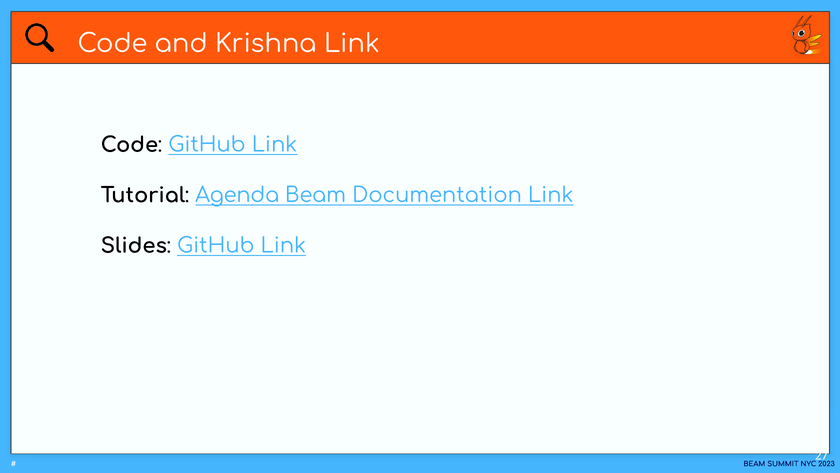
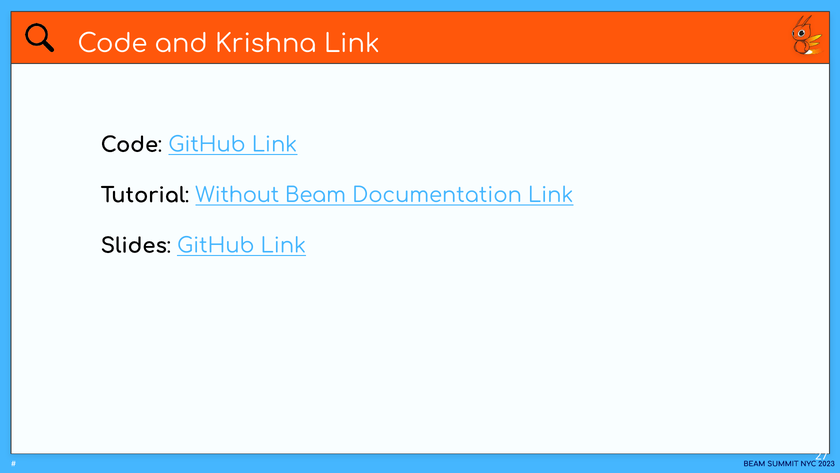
Agenda: Agenda -> Without
